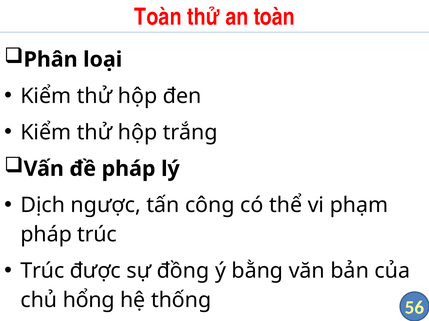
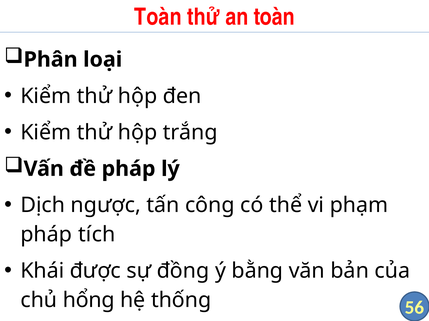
pháp trúc: trúc -> tích
Trúc at (42, 272): Trúc -> Khái
